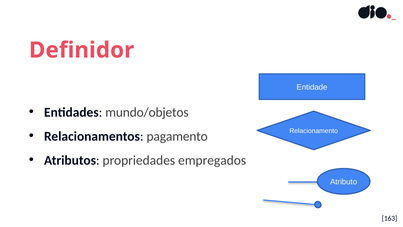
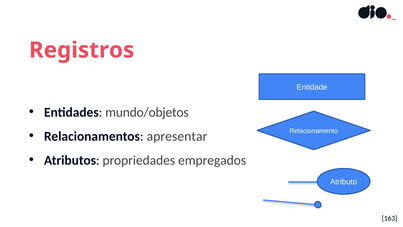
Definidor: Definidor -> Registros
pagamento: pagamento -> apresentar
